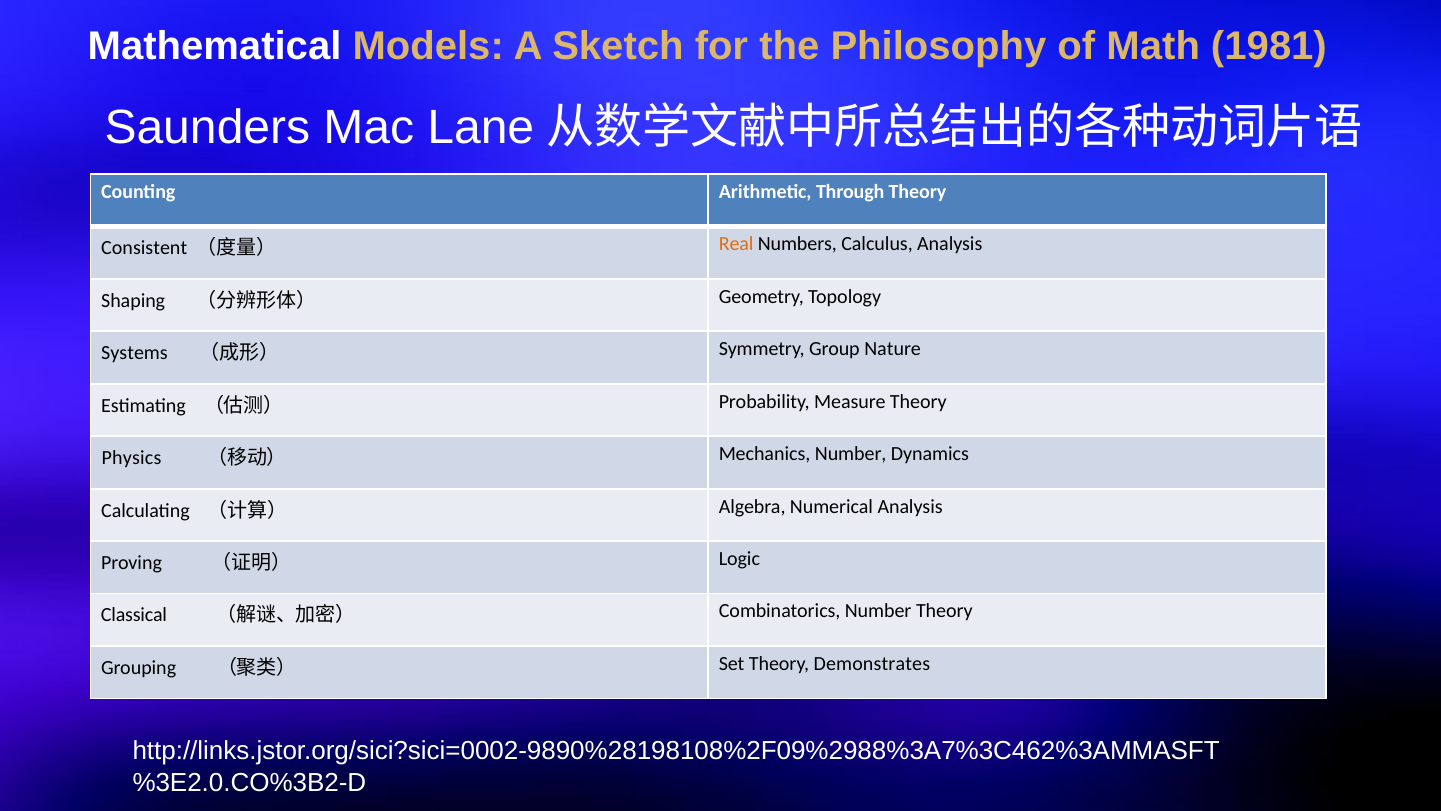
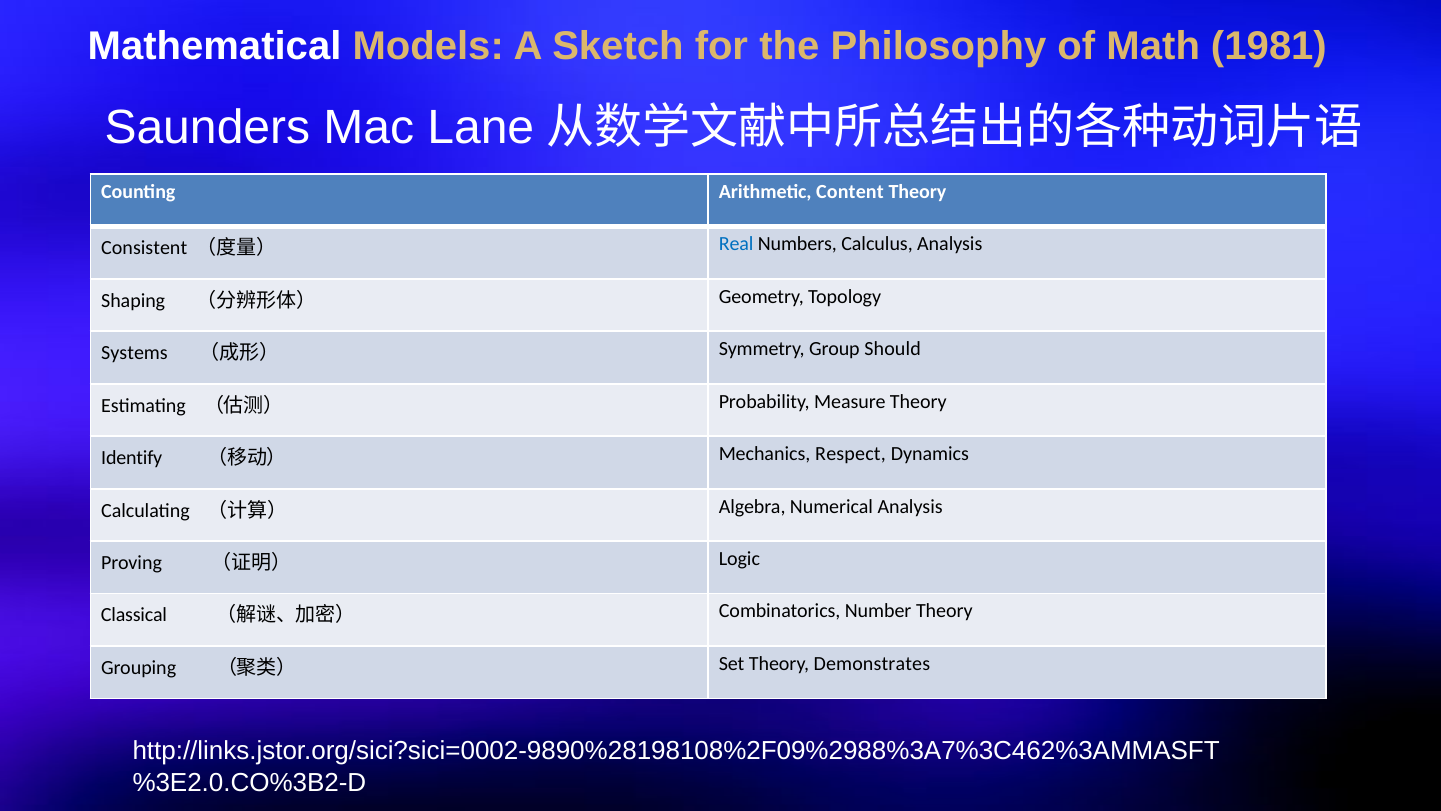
Through: Through -> Content
Real colour: orange -> blue
Nature: Nature -> Should
Physics: Physics -> Identify
Mechanics Number: Number -> Respect
